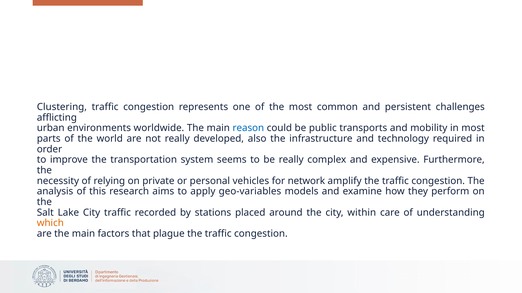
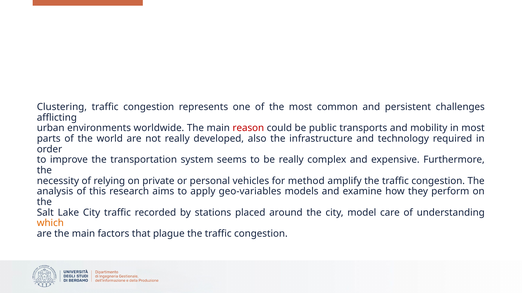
reason colour: blue -> red
network: network -> method
within: within -> model
